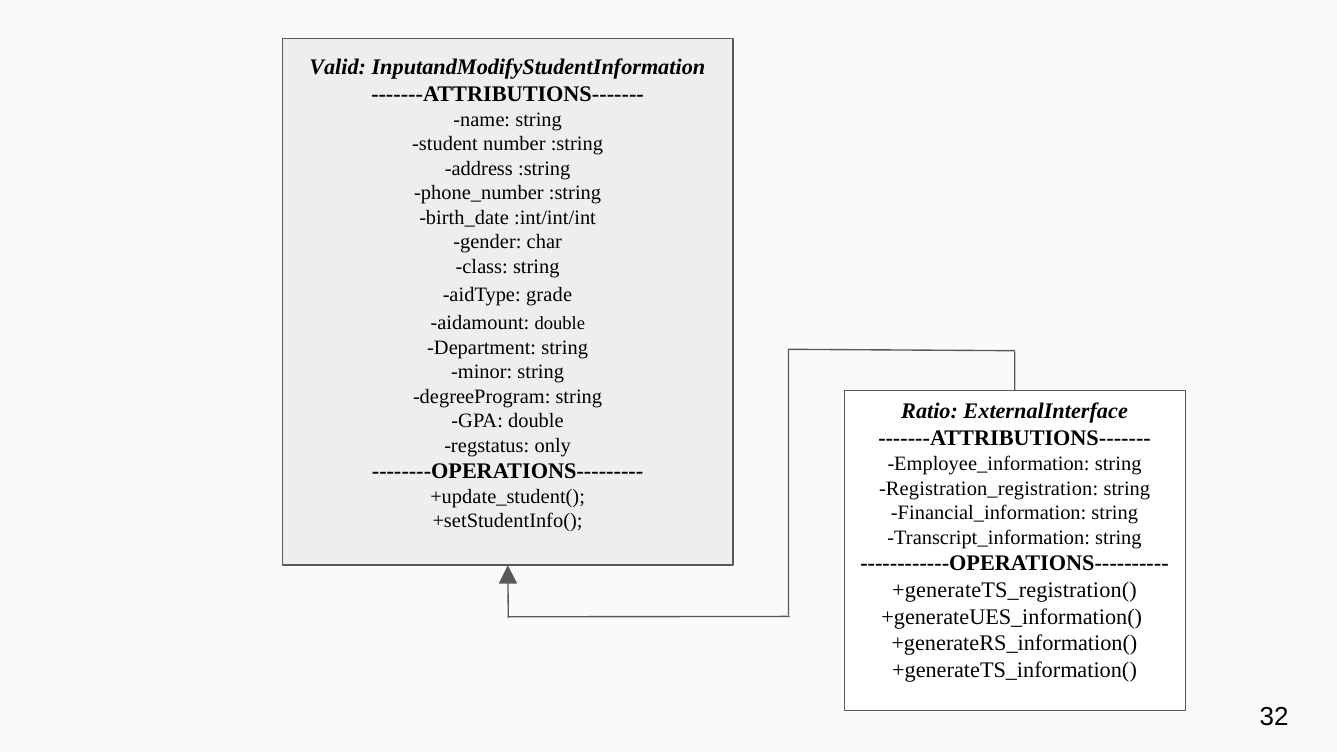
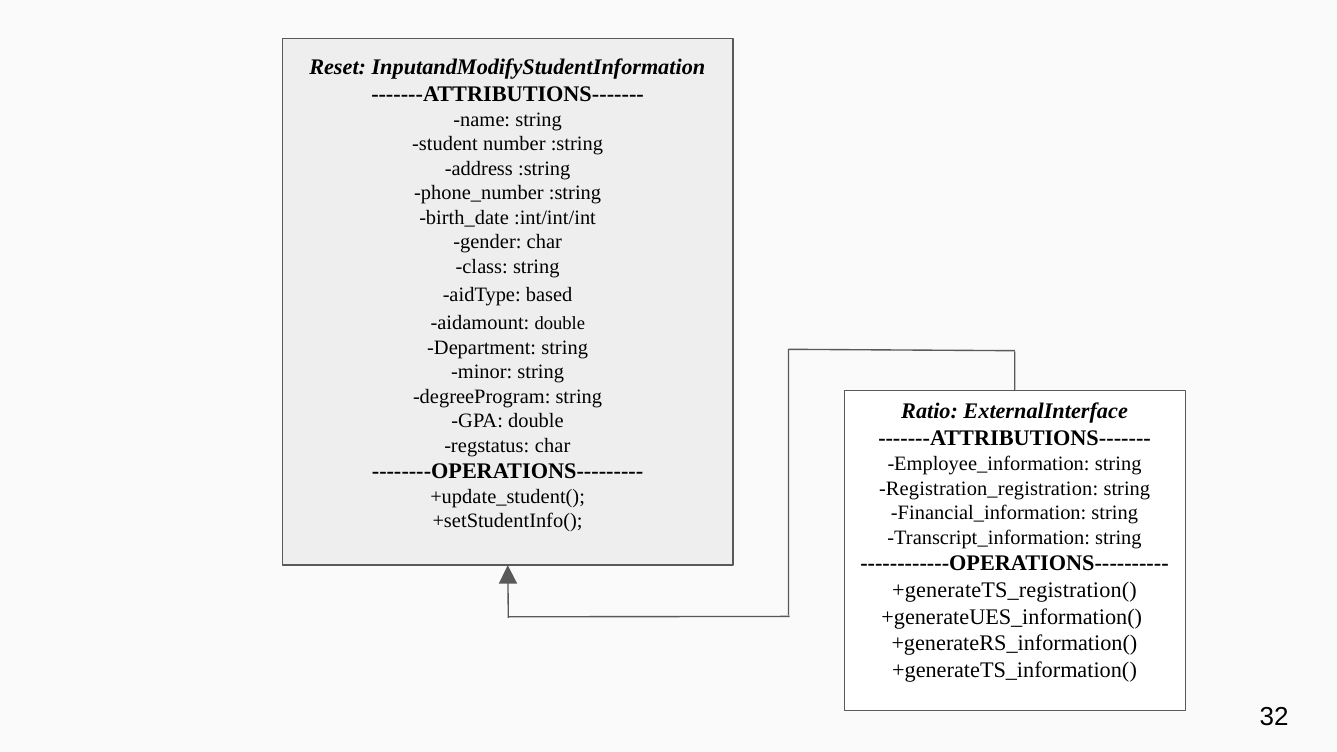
Valid: Valid -> Reset
grade: grade -> based
regstatus only: only -> char
